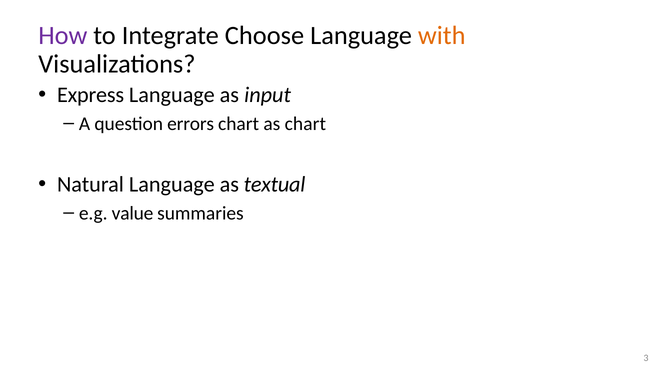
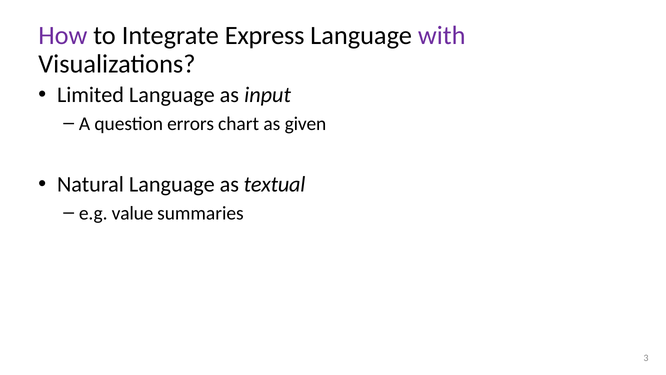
Choose: Choose -> Express
with colour: orange -> purple
Express: Express -> Limited
as chart: chart -> given
